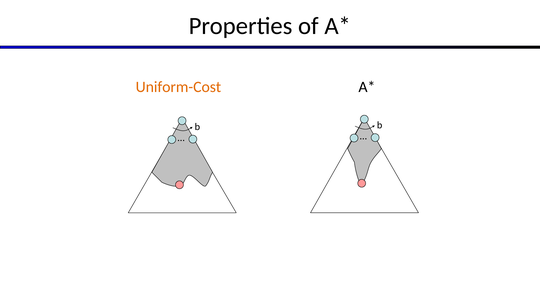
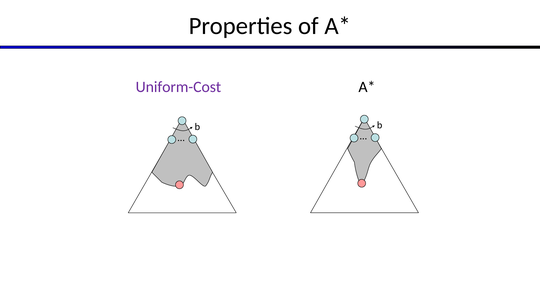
Uniform-Cost colour: orange -> purple
